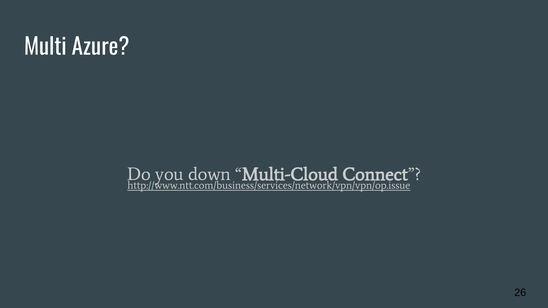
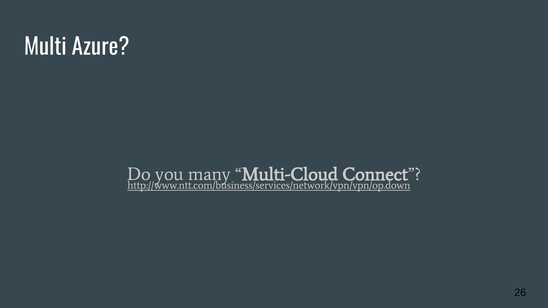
down: down -> many
http://www.ntt.com/business/services/network/vpn/vpn/op.issue: http://www.ntt.com/business/services/network/vpn/vpn/op.issue -> http://www.ntt.com/business/services/network/vpn/vpn/op.down
